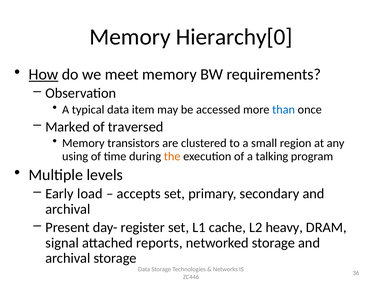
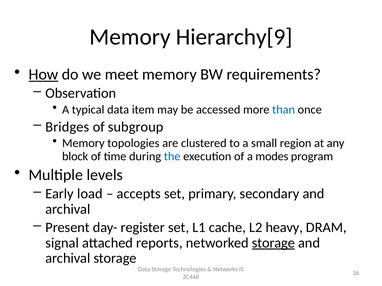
Hierarchy[0: Hierarchy[0 -> Hierarchy[9
Marked: Marked -> Bridges
traversed: traversed -> subgroup
transistors: transistors -> topologies
using: using -> block
the colour: orange -> blue
talking: talking -> modes
storage at (273, 243) underline: none -> present
